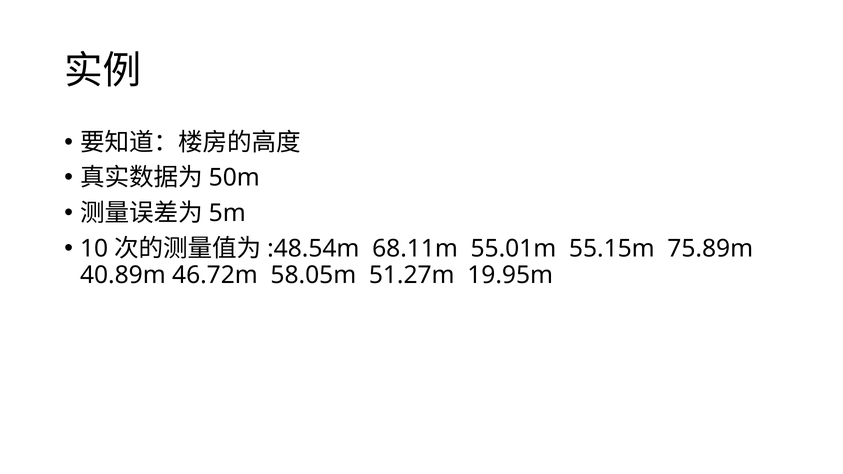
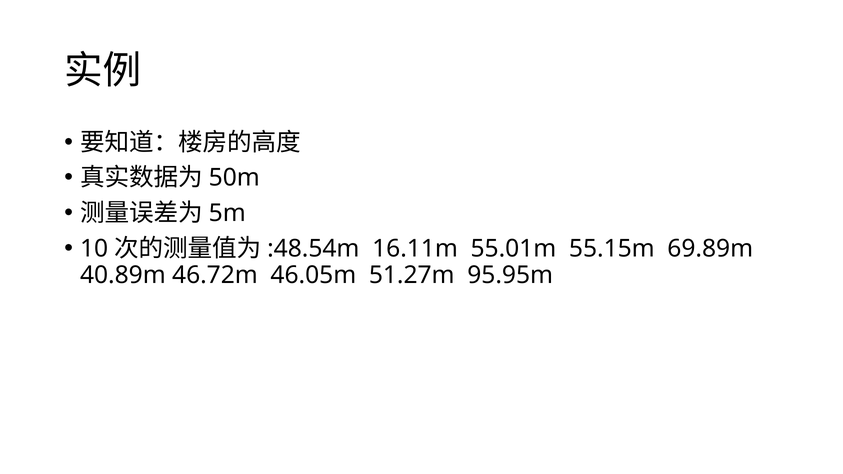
68.11m: 68.11m -> 16.11m
75.89m: 75.89m -> 69.89m
58.05m: 58.05m -> 46.05m
19.95m: 19.95m -> 95.95m
